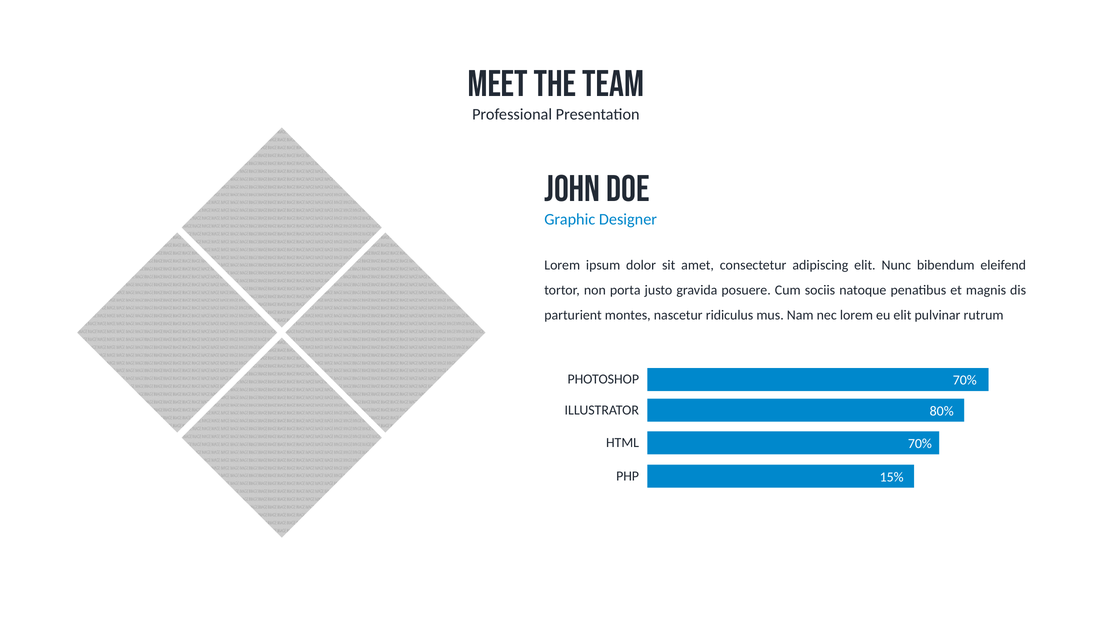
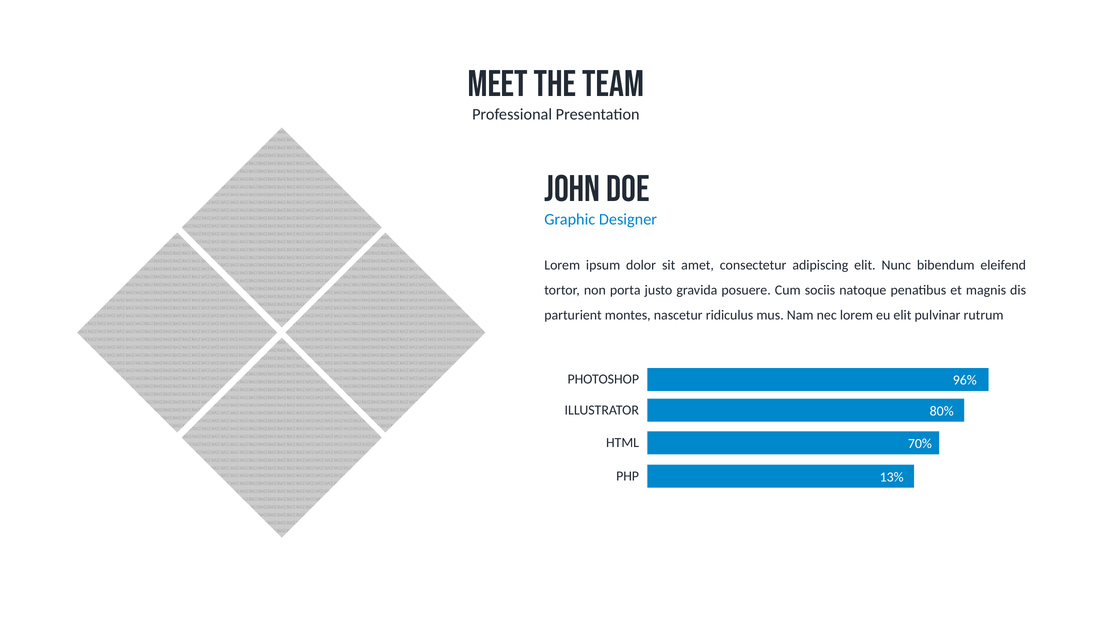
PHOTOSHOP 70%: 70% -> 96%
15%: 15% -> 13%
